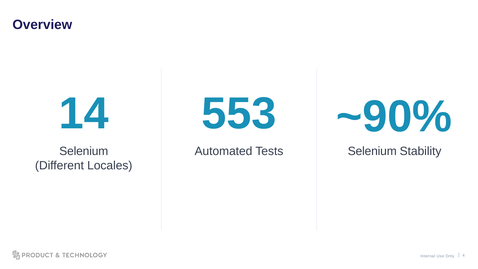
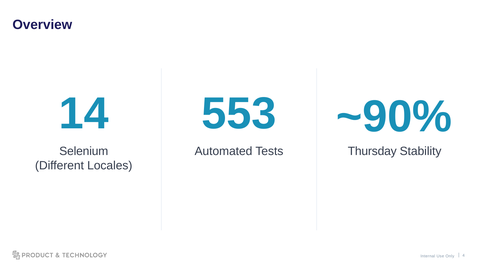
Selenium at (372, 151): Selenium -> Thursday
